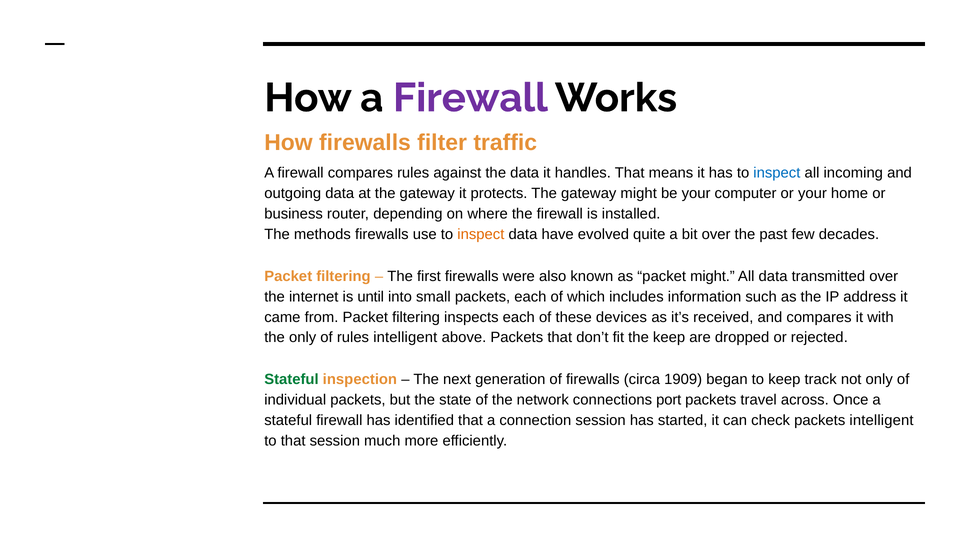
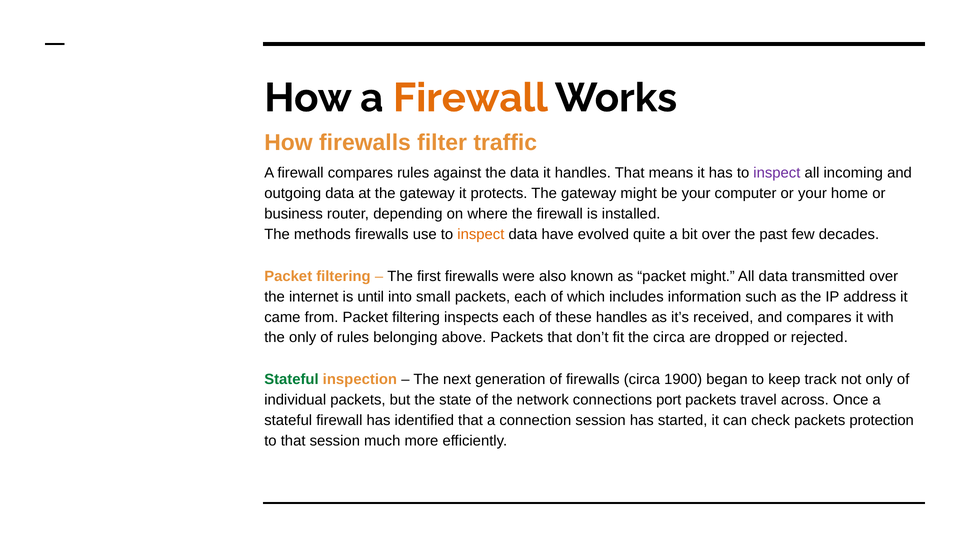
Firewall at (470, 98) colour: purple -> orange
inspect at (777, 173) colour: blue -> purple
these devices: devices -> handles
rules intelligent: intelligent -> belonging
the keep: keep -> circa
1909: 1909 -> 1900
packets intelligent: intelligent -> protection
